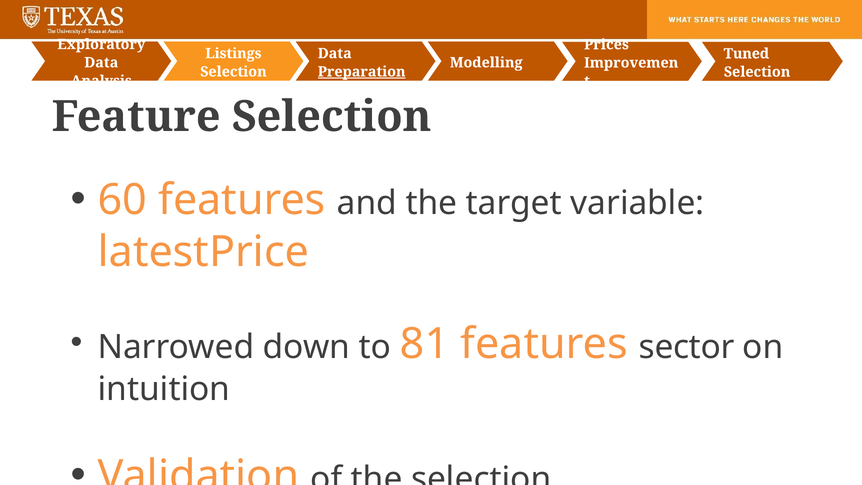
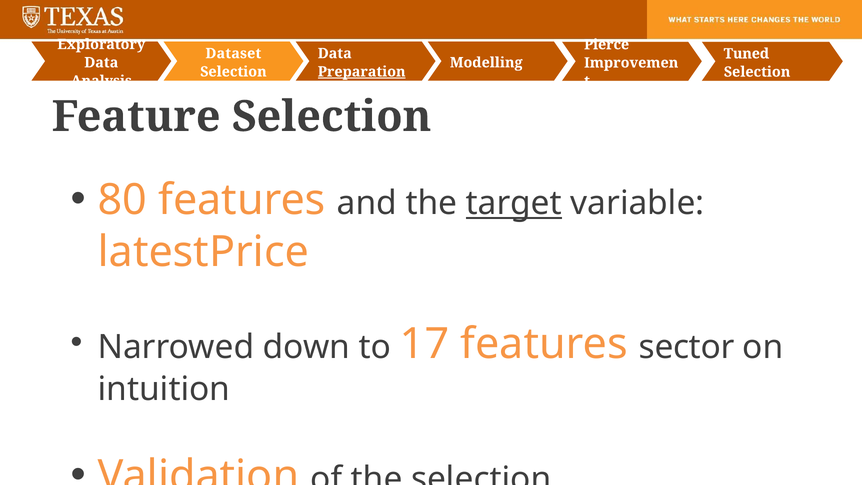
Prices: Prices -> Pierce
Listings: Listings -> Dataset
60: 60 -> 80
target underline: none -> present
81: 81 -> 17
